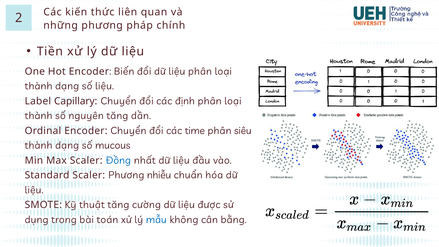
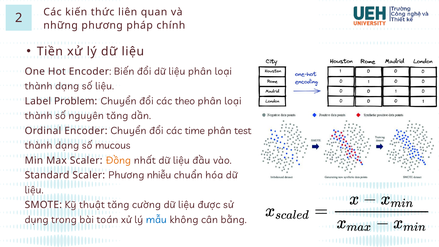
Capillary: Capillary -> Problem
định: định -> theo
siêu: siêu -> test
Đồng colour: blue -> orange
